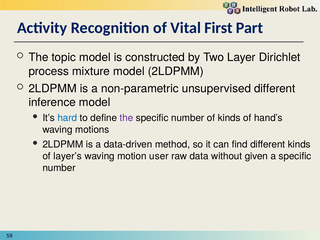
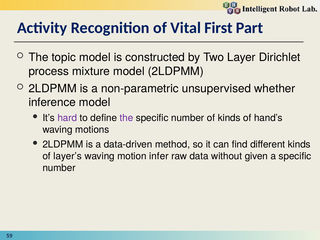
unsupervised different: different -> whether
hard colour: blue -> purple
user: user -> infer
